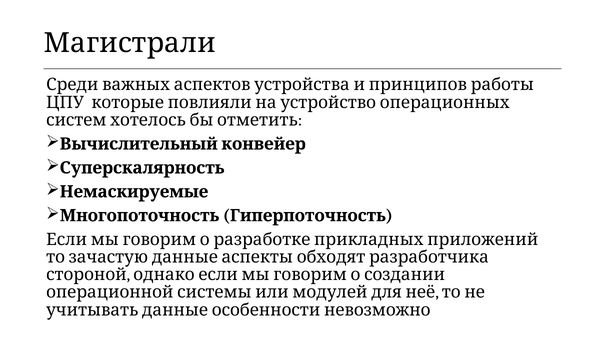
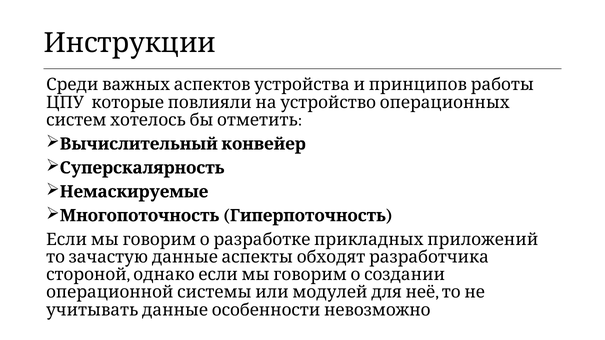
Магистрали: Магистрали -> Инструкции
